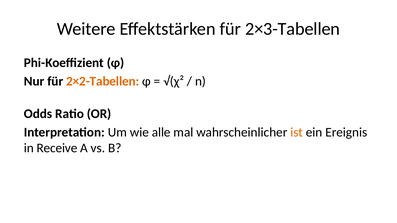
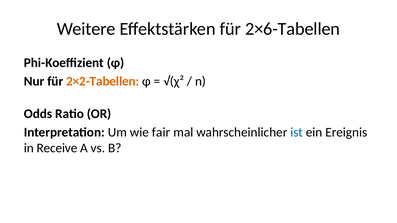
2×3-Tabellen: 2×3-Tabellen -> 2×6-Tabellen
alle: alle -> fair
ist colour: orange -> blue
